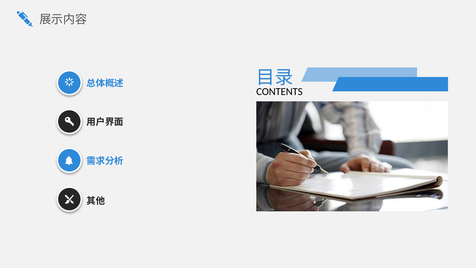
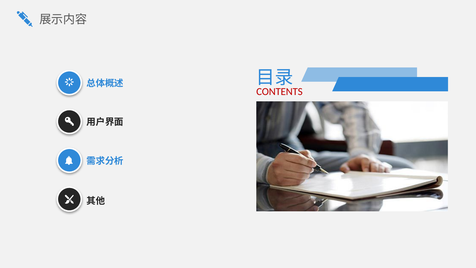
CONTENTS colour: black -> red
